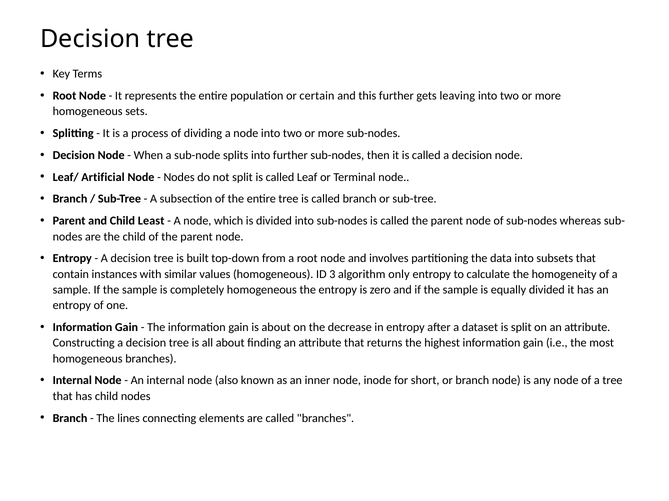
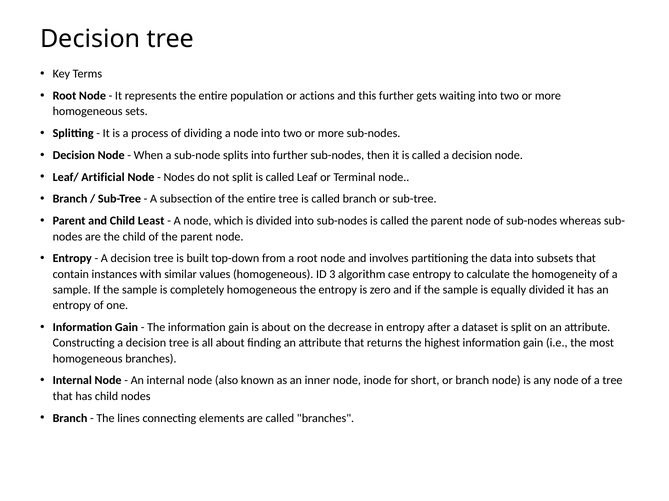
certain: certain -> actions
leaving: leaving -> waiting
only: only -> case
